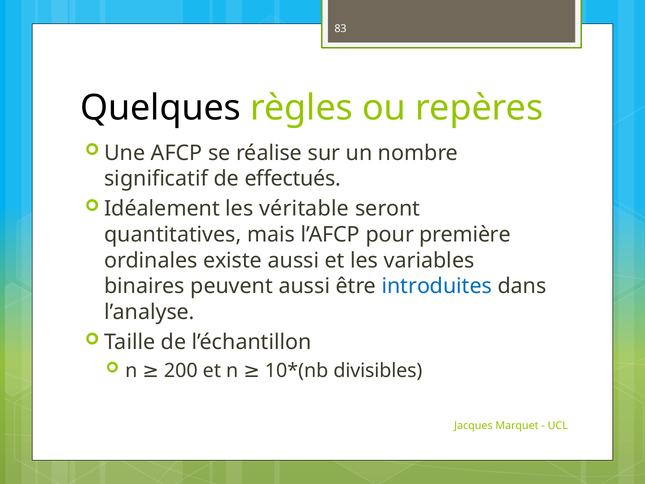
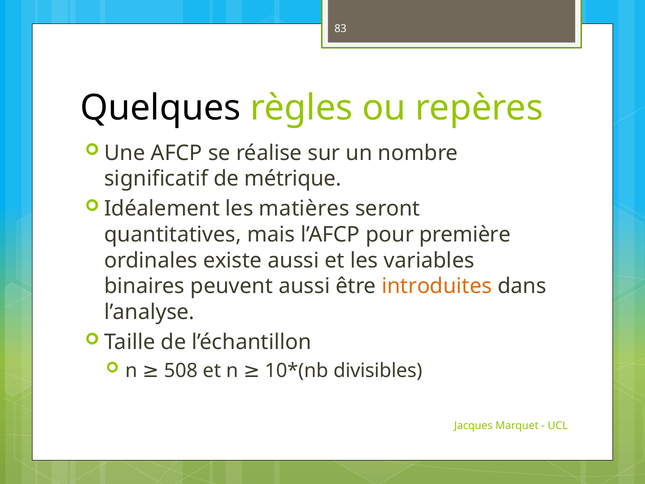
effectués: effectués -> métrique
véritable: véritable -> matières
introduites colour: blue -> orange
200: 200 -> 508
